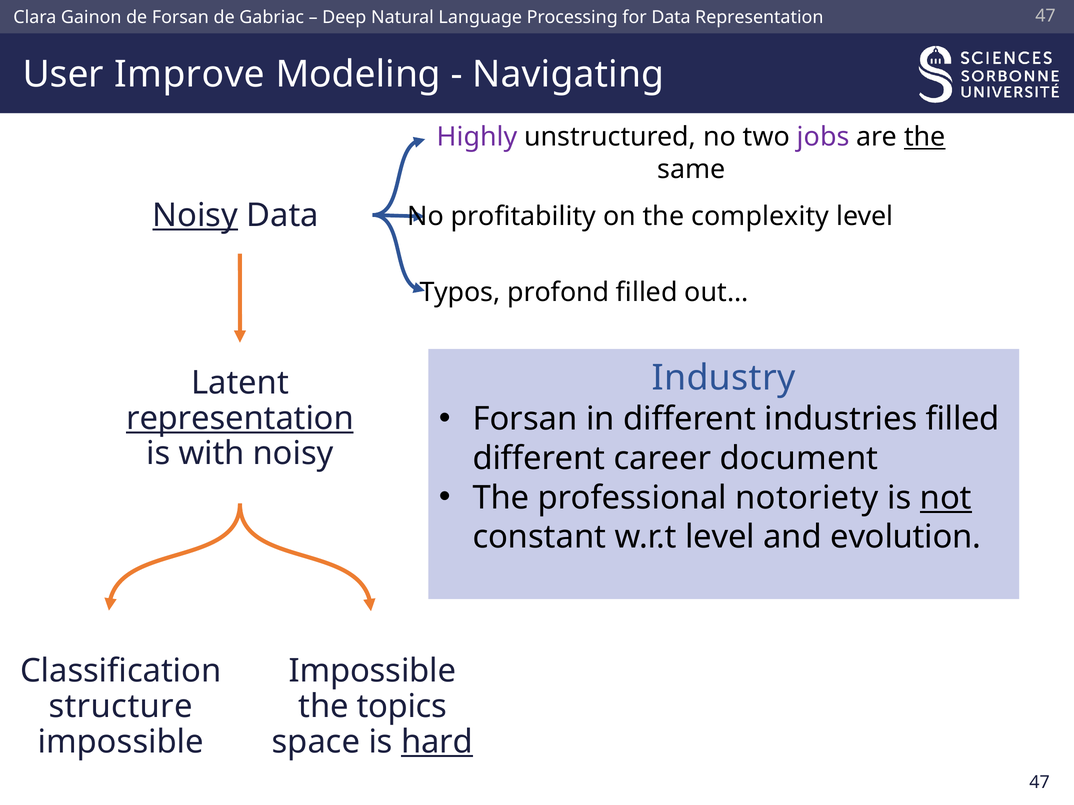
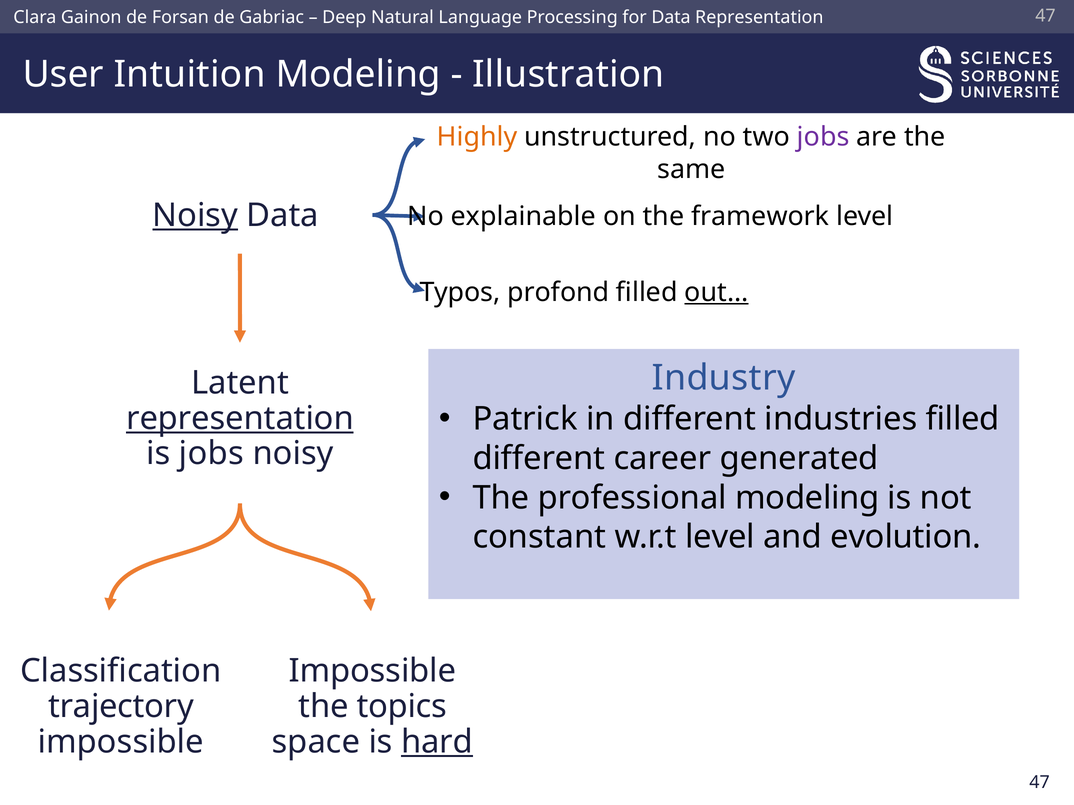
Improve: Improve -> Intuition
Navigating: Navigating -> Illustration
Highly colour: purple -> orange
the at (925, 137) underline: present -> none
profitability: profitability -> explainable
complexity: complexity -> framework
out… underline: none -> present
Forsan at (525, 419): Forsan -> Patrick
is with: with -> jobs
document: document -> generated
professional notoriety: notoriety -> modeling
not underline: present -> none
structure: structure -> trajectory
